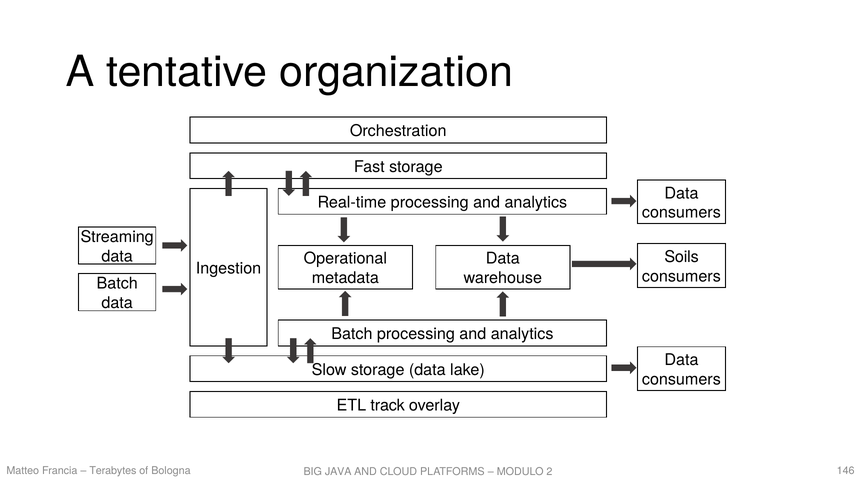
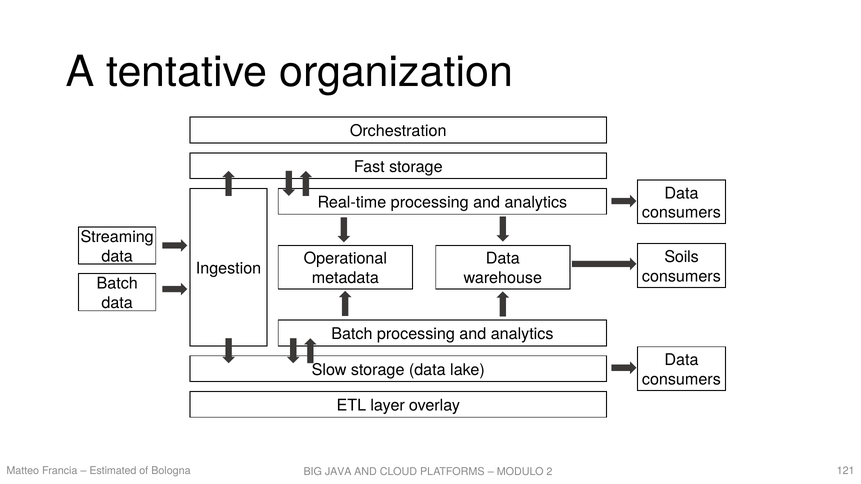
track: track -> layer
Terabytes: Terabytes -> Estimated
146: 146 -> 121
